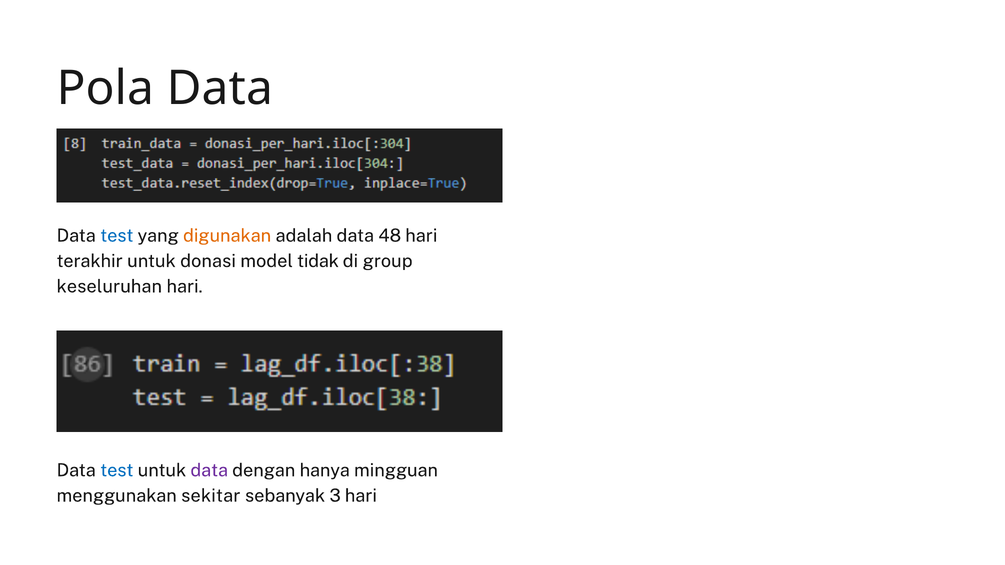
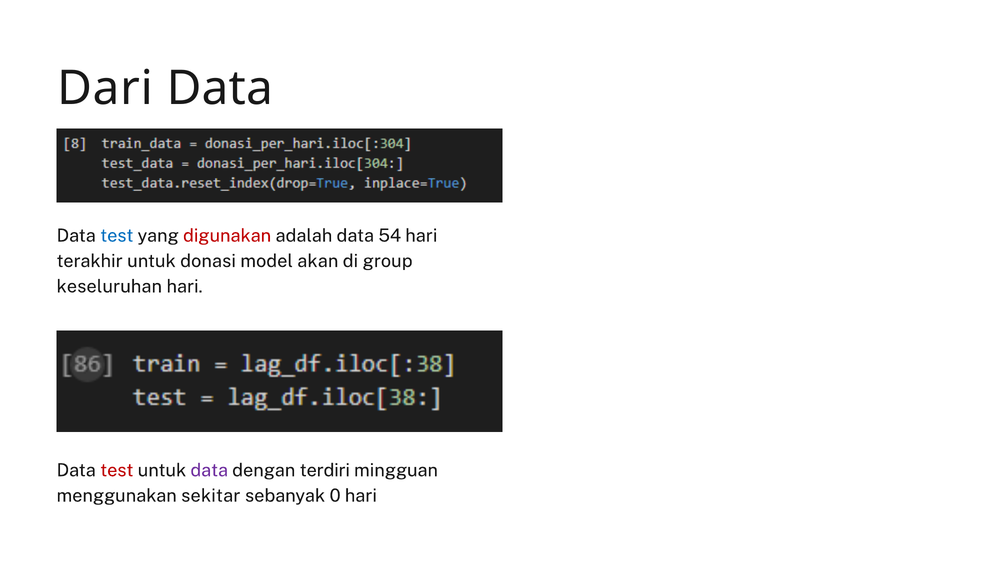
Pola: Pola -> Dari
digunakan colour: orange -> red
48: 48 -> 54
tidak: tidak -> akan
test at (117, 471) colour: blue -> red
hanya: hanya -> terdiri
3: 3 -> 0
